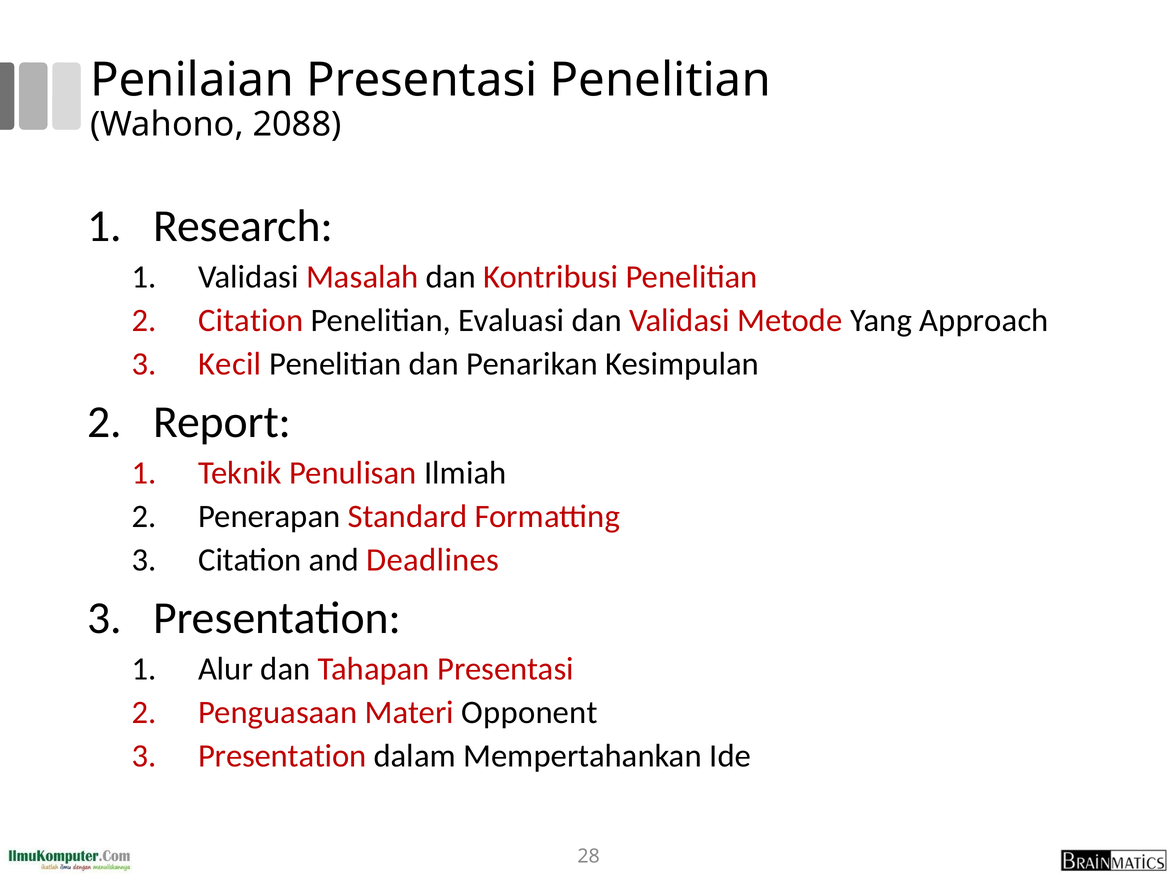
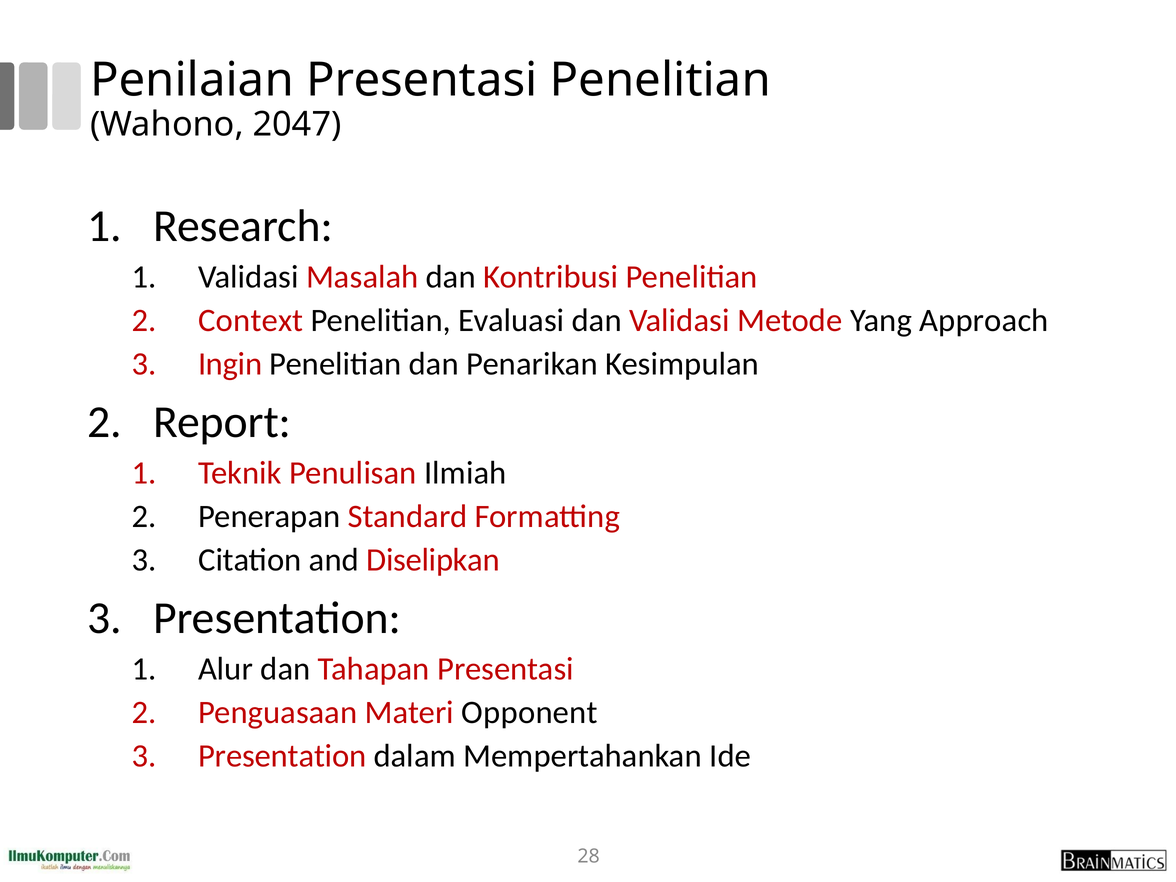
2088: 2088 -> 2047
Citation at (251, 320): Citation -> Context
Kecil: Kecil -> Ingin
Deadlines: Deadlines -> Diselipkan
